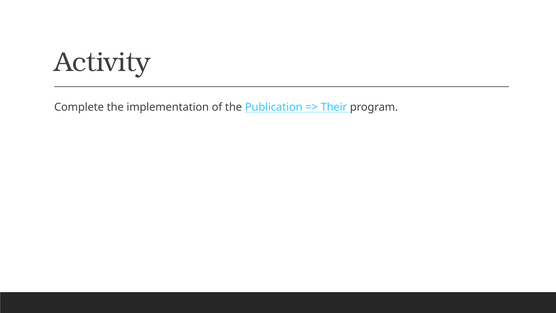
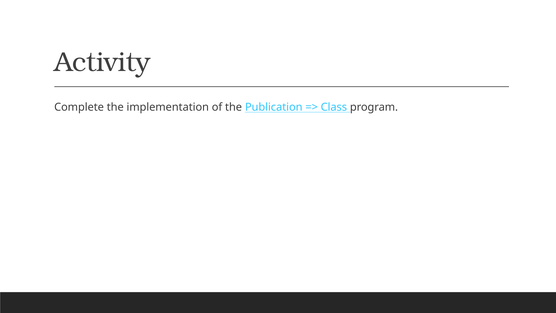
Their: Their -> Class
